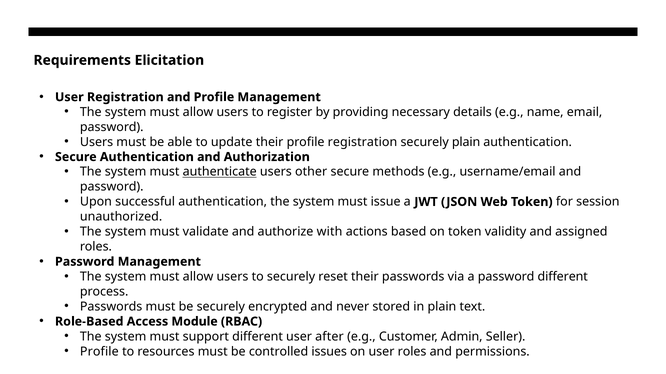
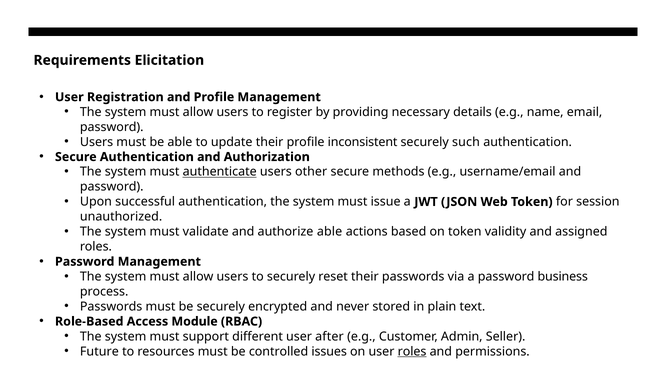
profile registration: registration -> inconsistent
securely plain: plain -> such
authorize with: with -> able
password different: different -> business
Profile at (99, 352): Profile -> Future
roles at (412, 352) underline: none -> present
